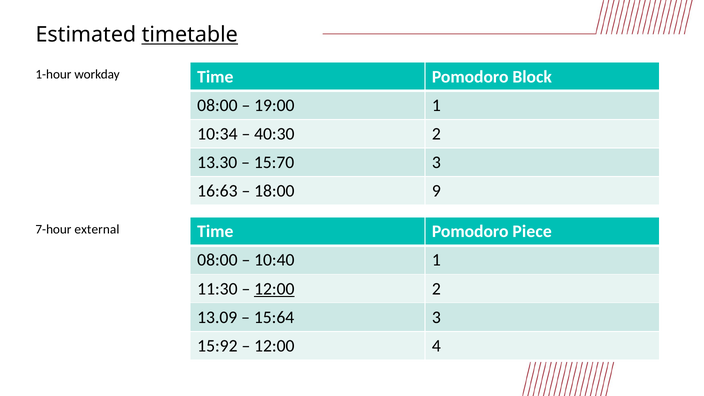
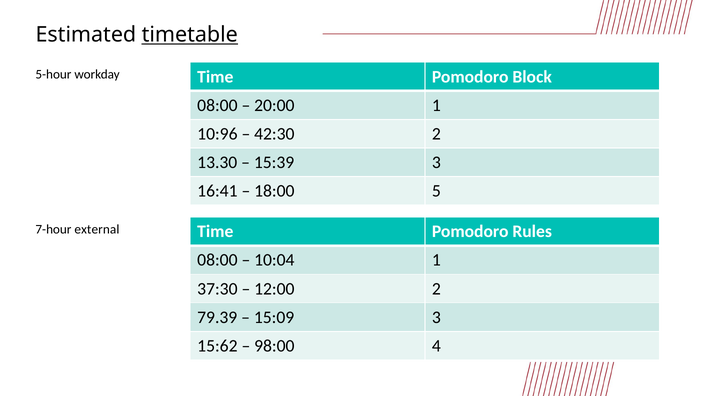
1-hour: 1-hour -> 5-hour
19:00: 19:00 -> 20:00
10:34: 10:34 -> 10:96
40:30: 40:30 -> 42:30
15:70: 15:70 -> 15:39
16:63: 16:63 -> 16:41
9: 9 -> 5
Piece: Piece -> Rules
10:40: 10:40 -> 10:04
11:30: 11:30 -> 37:30
12:00 at (274, 289) underline: present -> none
13.09: 13.09 -> 79.39
15:64: 15:64 -> 15:09
15:92: 15:92 -> 15:62
12:00 at (274, 346): 12:00 -> 98:00
